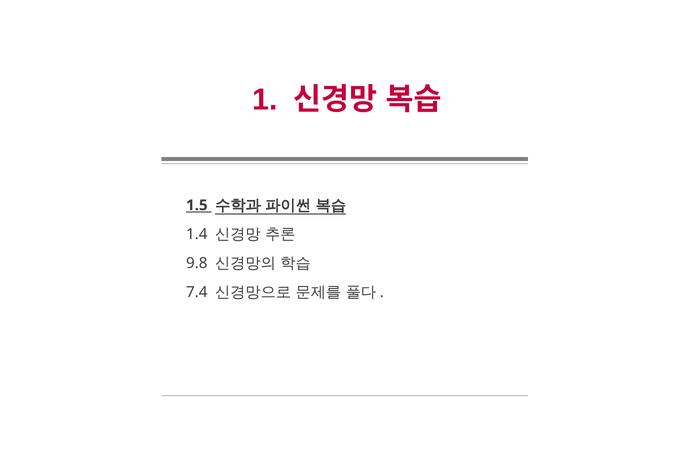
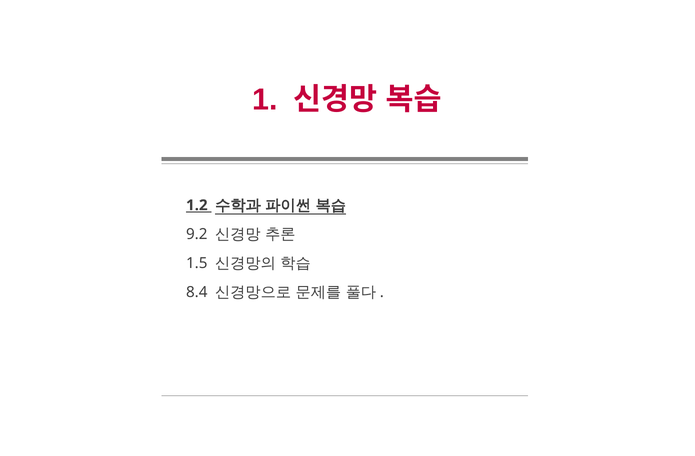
1.5: 1.5 -> 1.2
1.4: 1.4 -> 9.2
9.8: 9.8 -> 1.5
7.4: 7.4 -> 8.4
